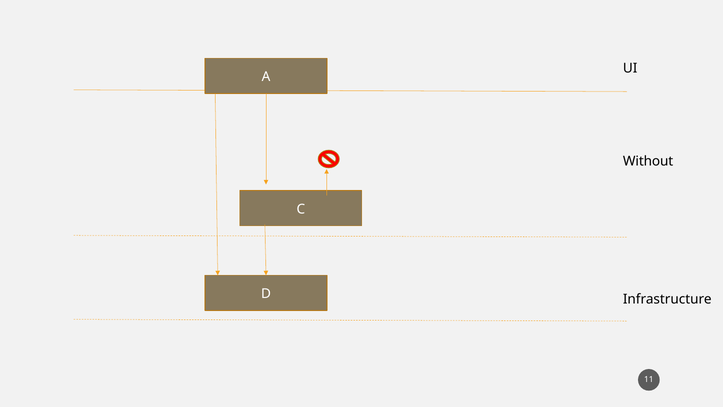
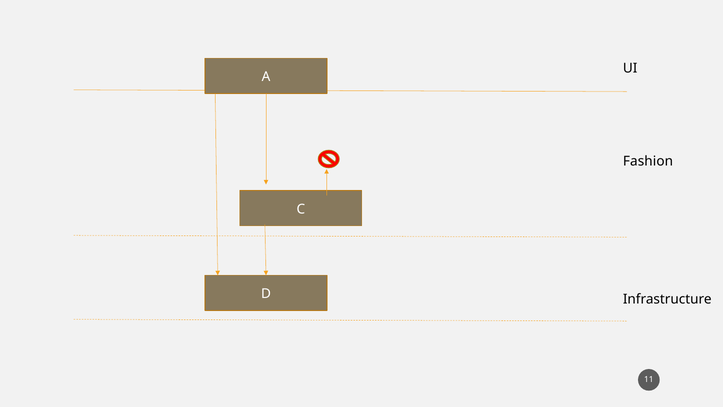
Without: Without -> Fashion
